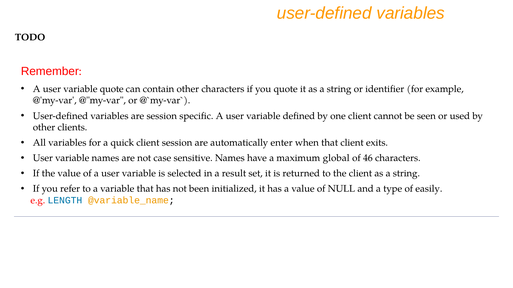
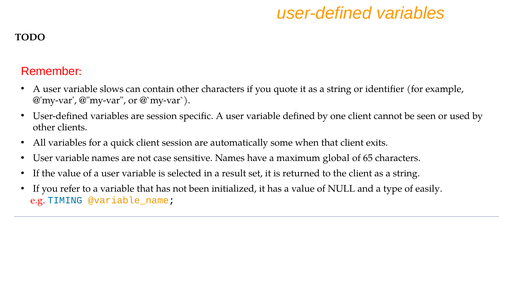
variable quote: quote -> slows
enter: enter -> some
46: 46 -> 65
LENGTH: LENGTH -> TIMING
